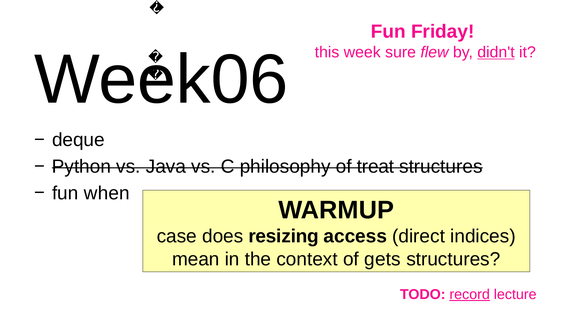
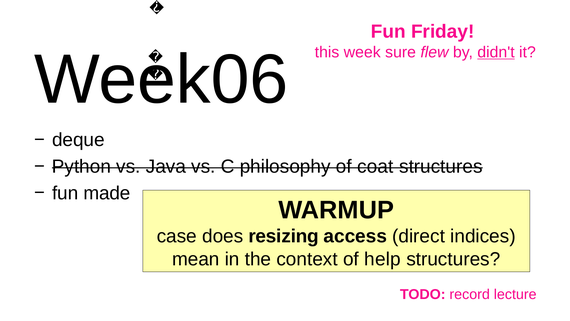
treat: treat -> coat
when: when -> made
gets: gets -> help
record underline: present -> none
